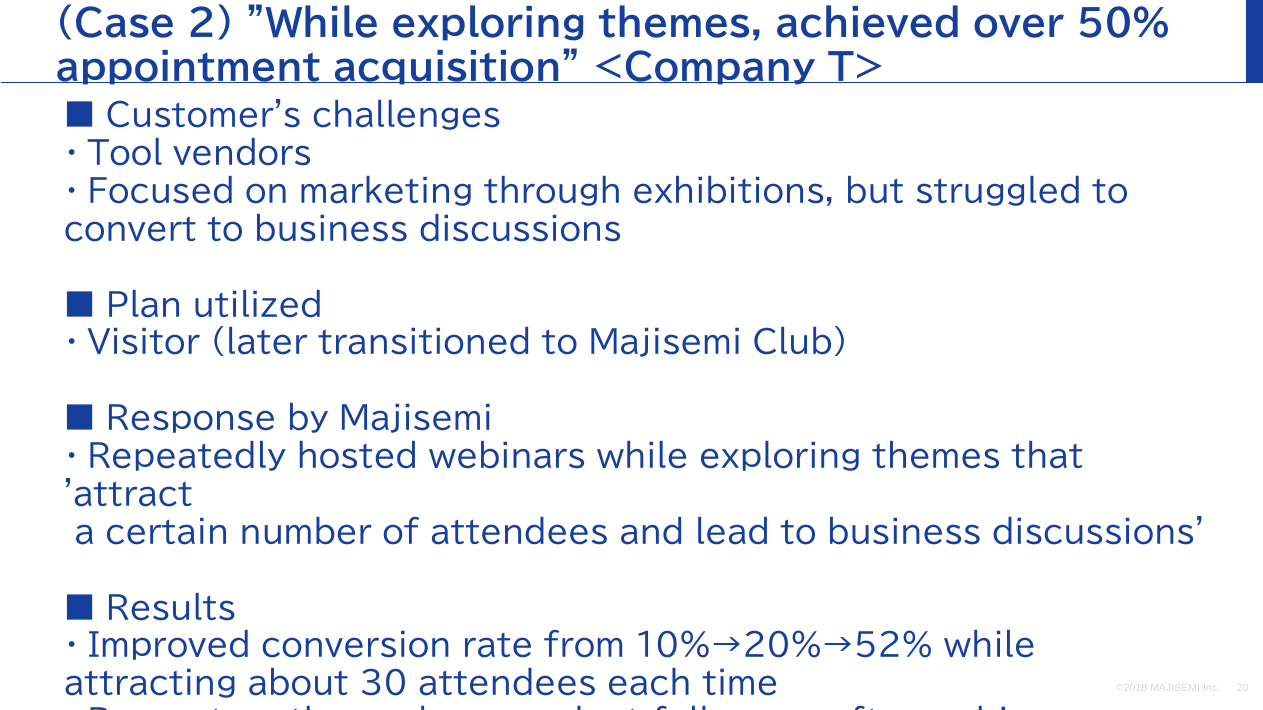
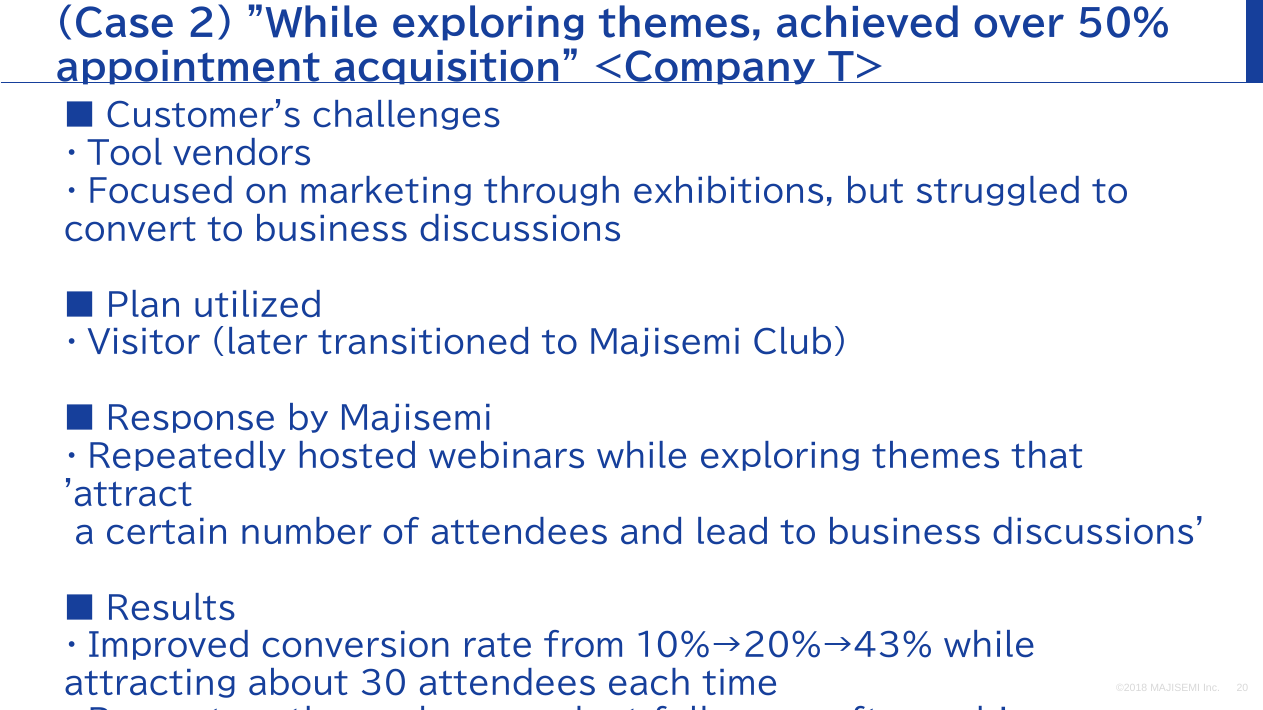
10%→20%→52%: 10%→20%→52% -> 10%→20%→43%
